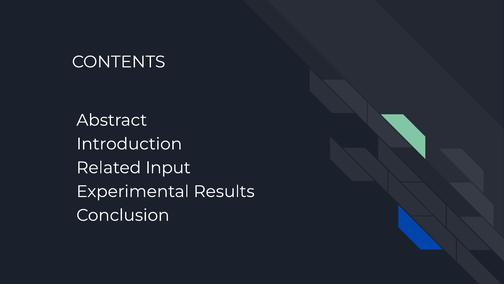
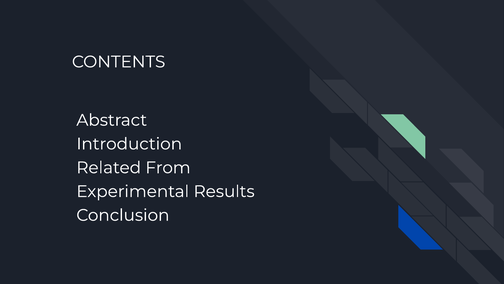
Input: Input -> From
